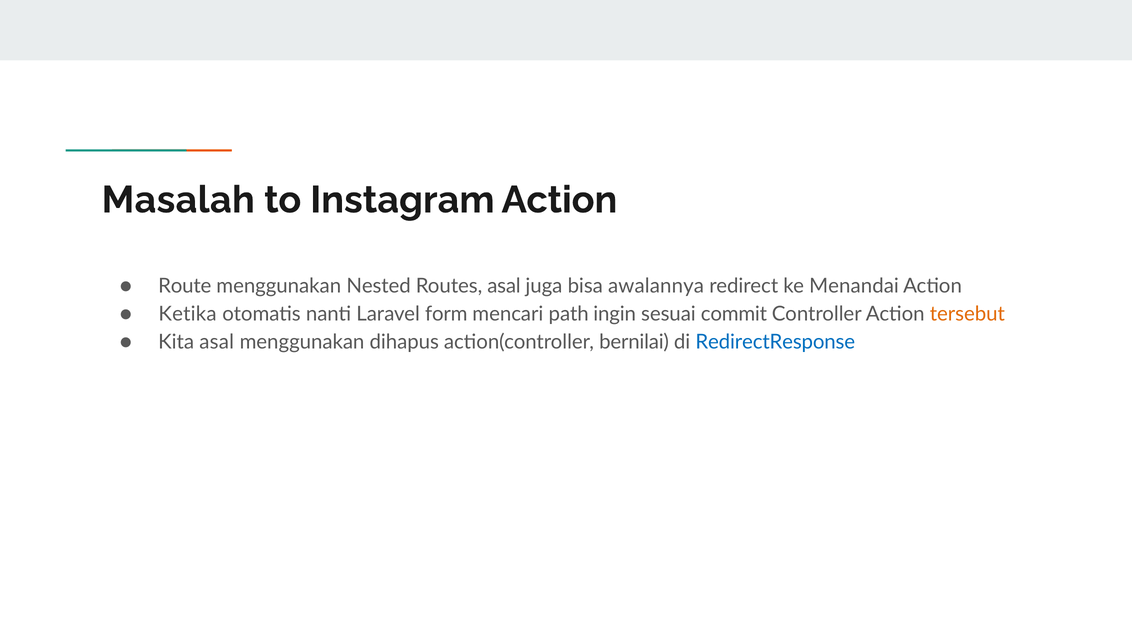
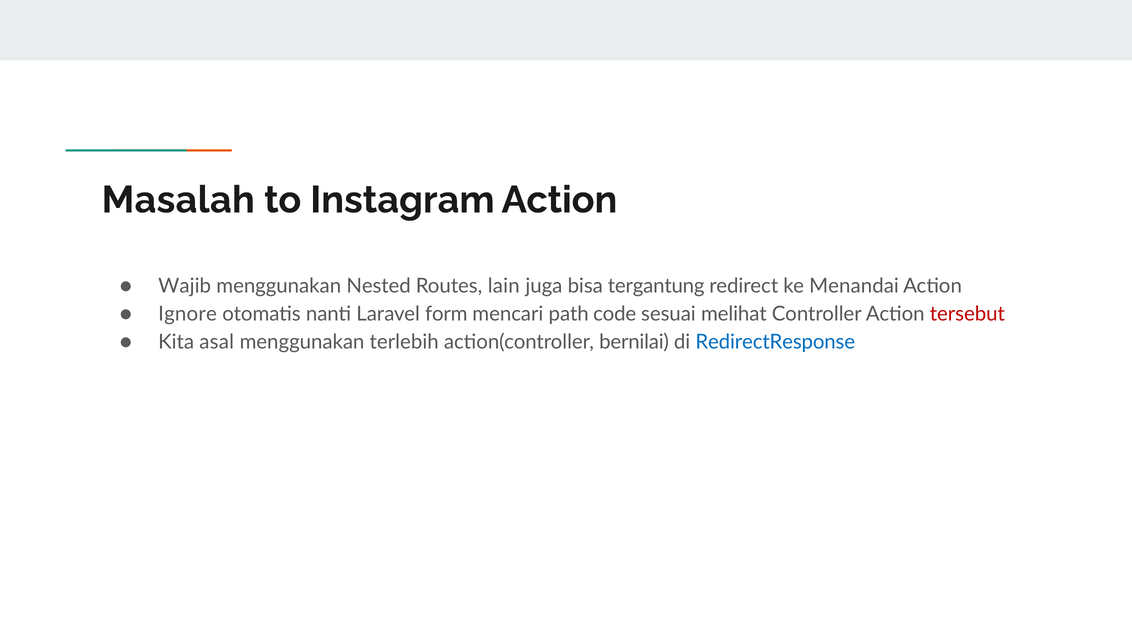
Route: Route -> Wajib
Routes asal: asal -> lain
awalannya: awalannya -> tergantung
Ketika: Ketika -> Ignore
ingin: ingin -> code
commit: commit -> melihat
tersebut colour: orange -> red
dihapus: dihapus -> terlebih
